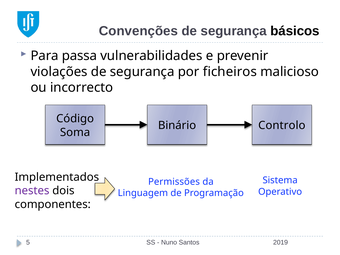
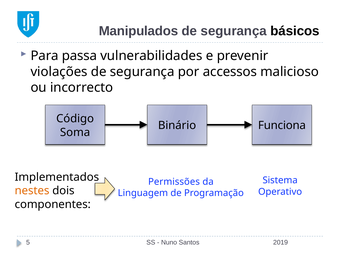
Convenções: Convenções -> Manipulados
ficheiros: ficheiros -> accessos
Controlo: Controlo -> Funciona
nestes colour: purple -> orange
